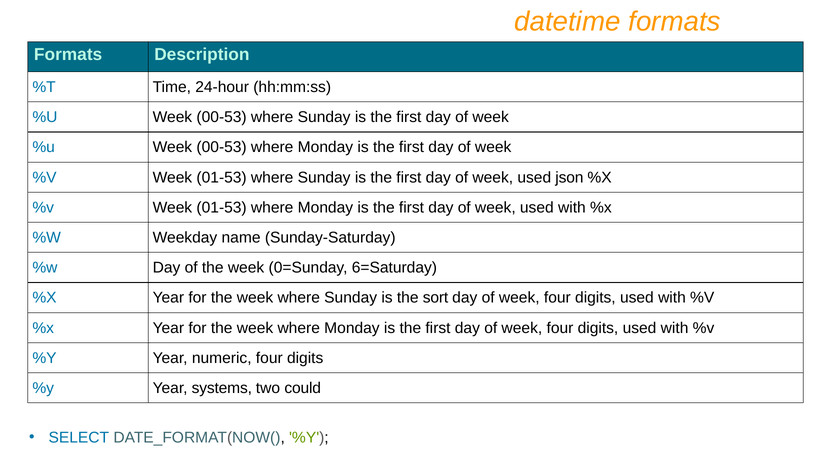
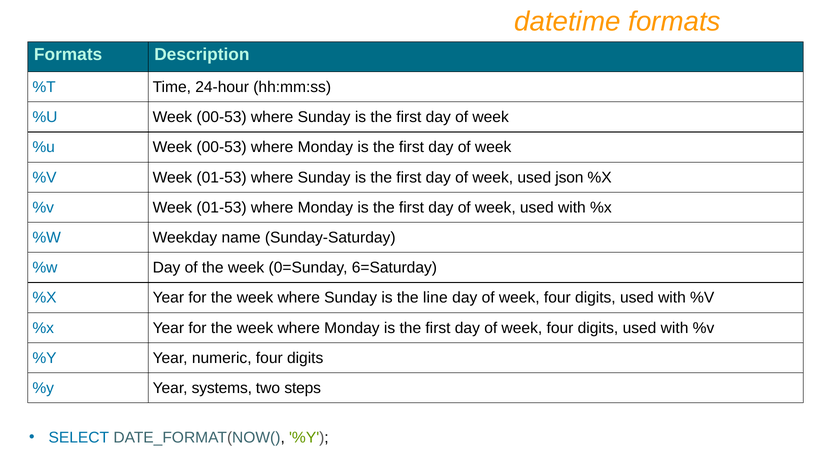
sort: sort -> line
could: could -> steps
